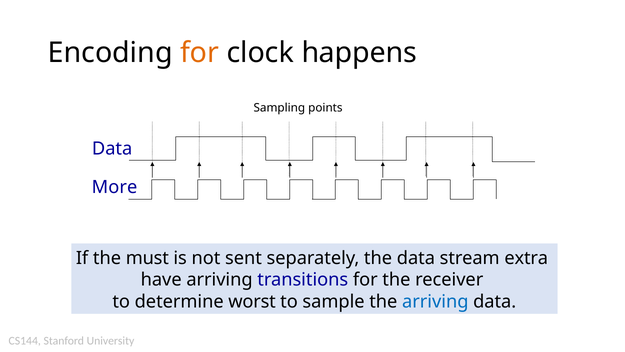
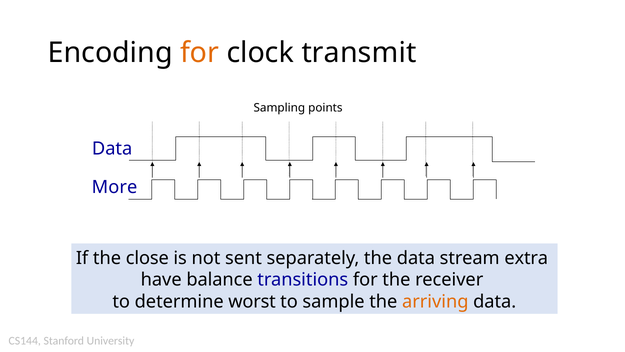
happens: happens -> transmit
must: must -> close
have arriving: arriving -> balance
arriving at (435, 301) colour: blue -> orange
